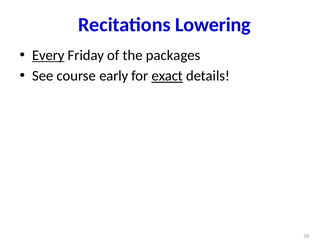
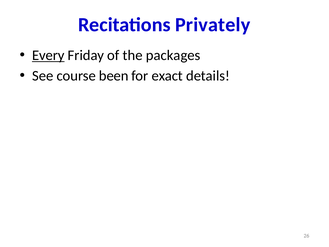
Lowering: Lowering -> Privately
early: early -> been
exact underline: present -> none
